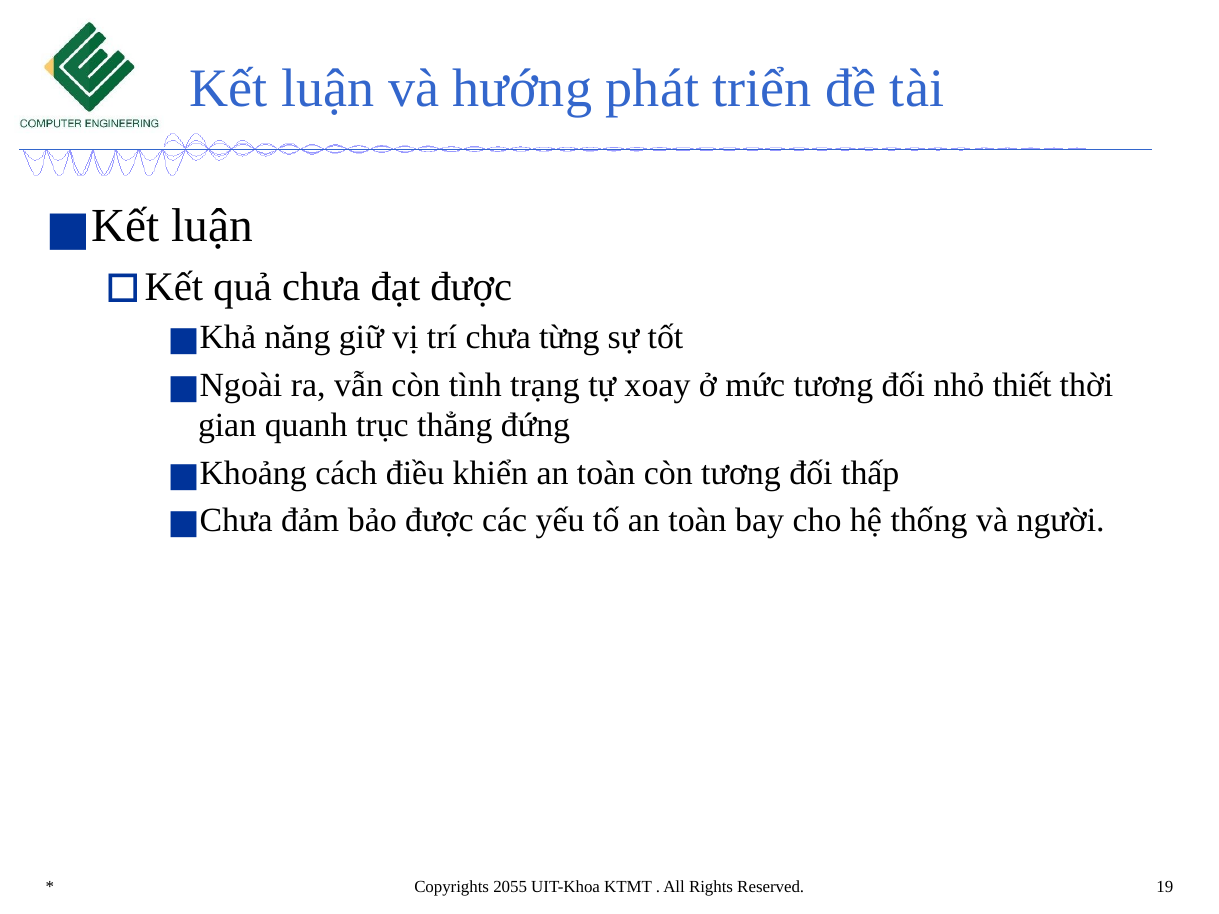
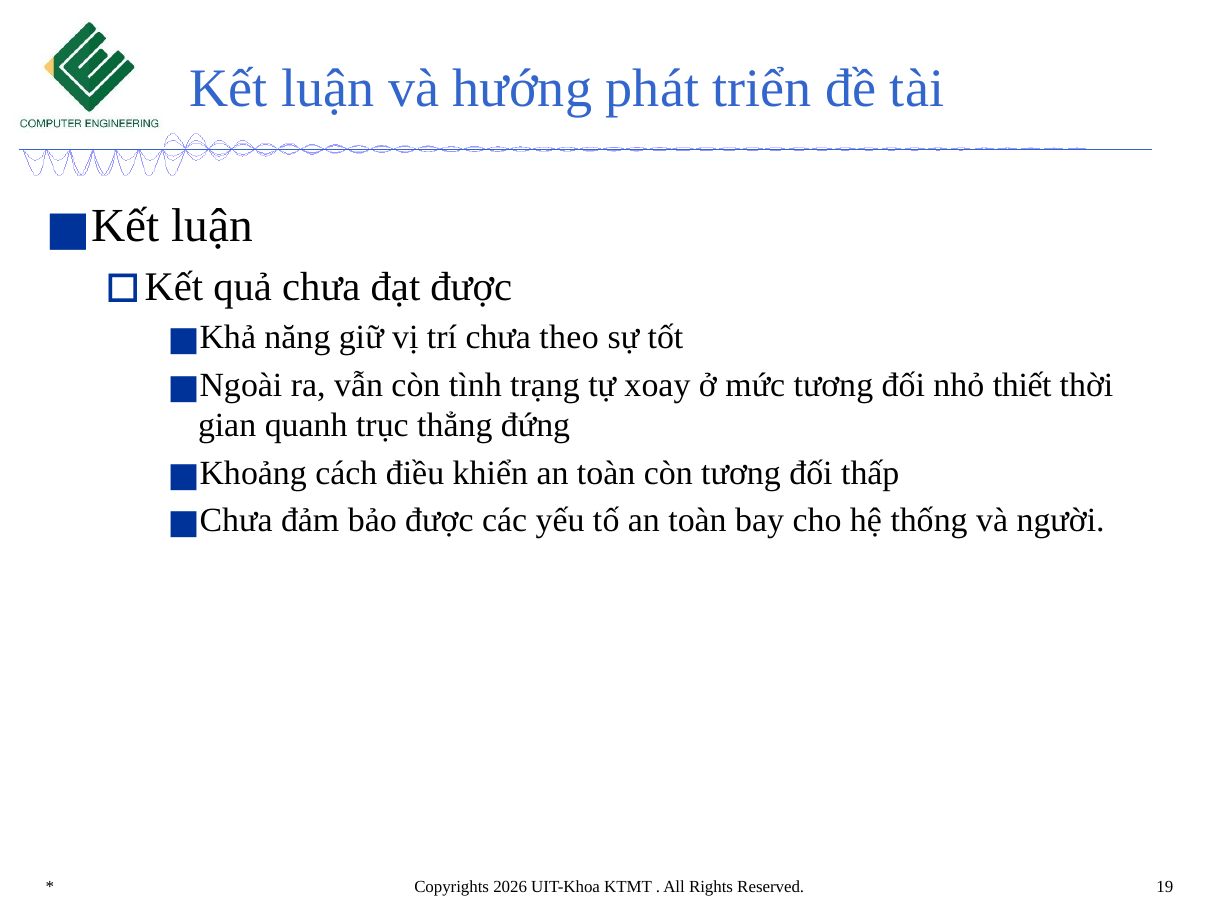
từng: từng -> theo
2055: 2055 -> 2026
